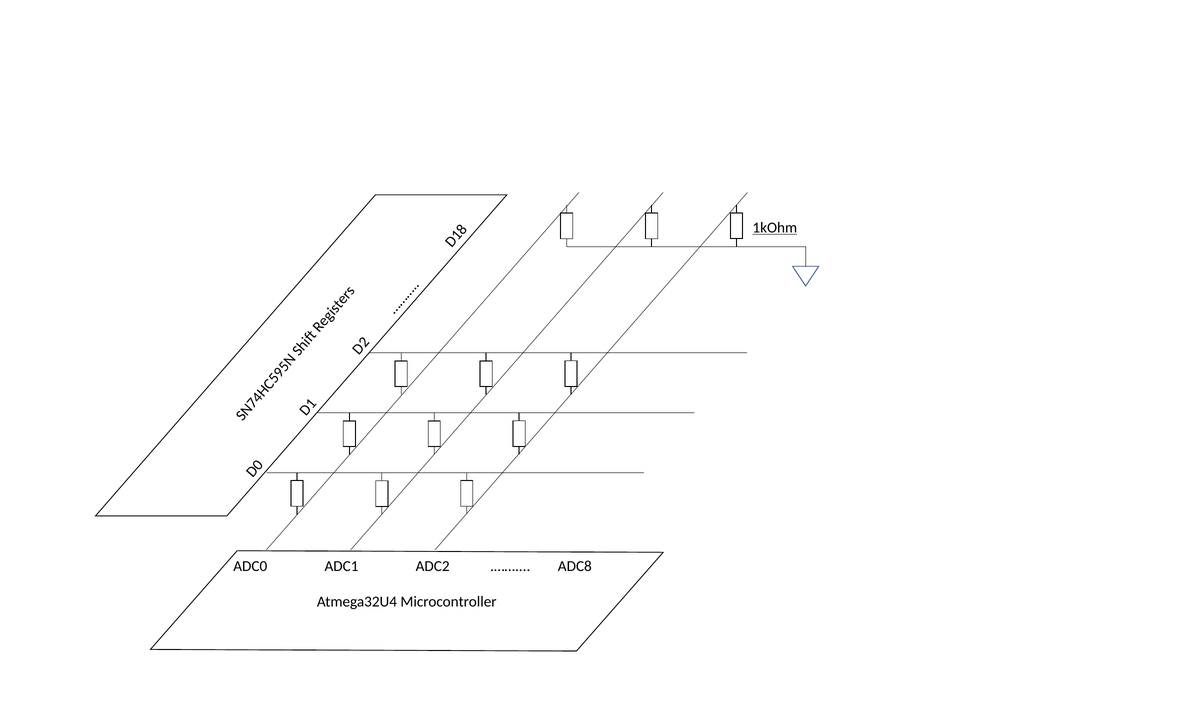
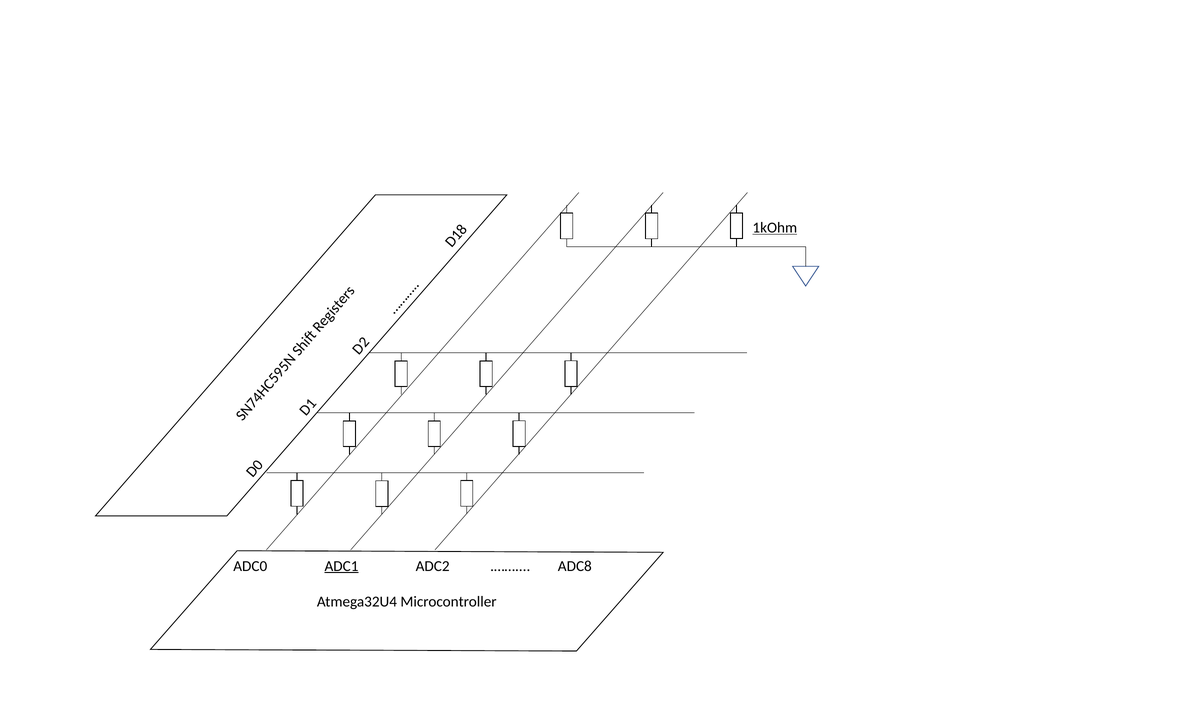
ADC1 underline: none -> present
